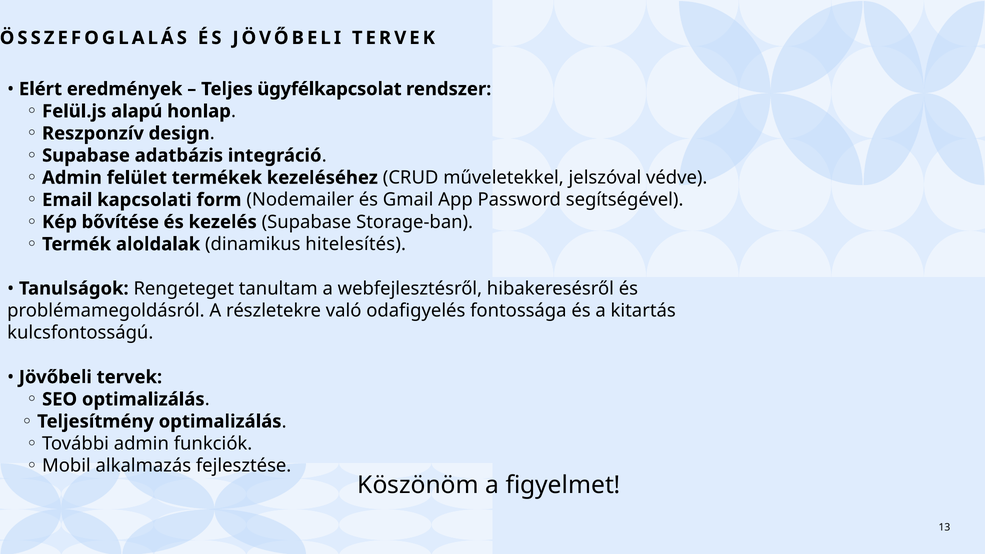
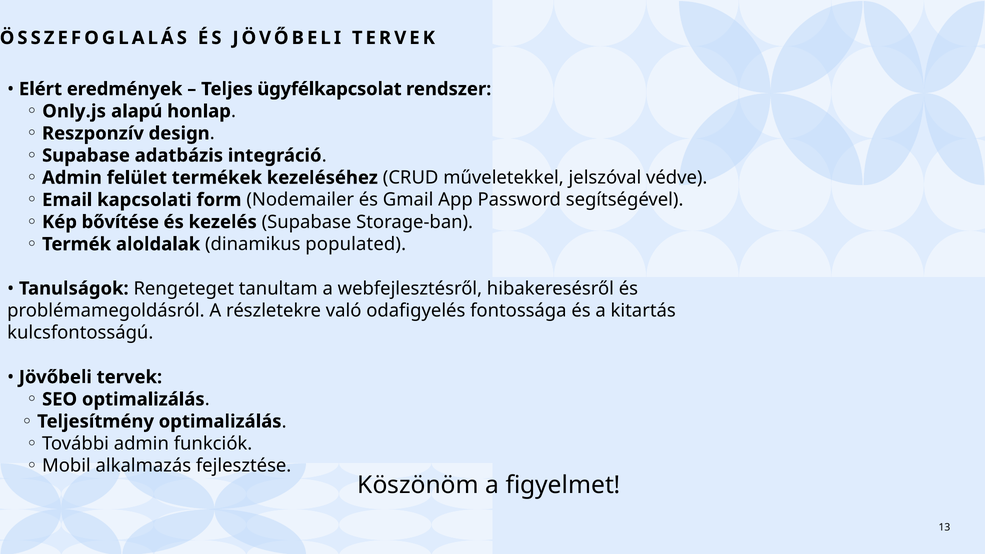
Felül.js: Felül.js -> Only.js
hitelesítés: hitelesítés -> populated
